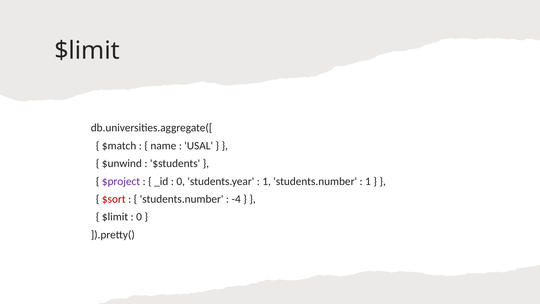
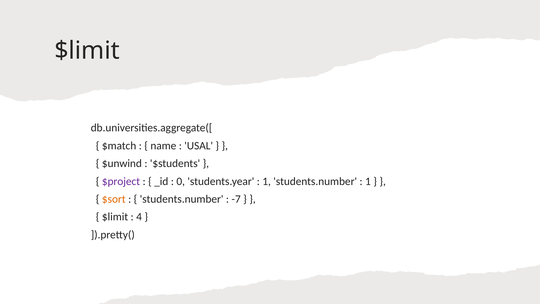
$sort colour: red -> orange
-4: -4 -> -7
0 at (139, 217): 0 -> 4
